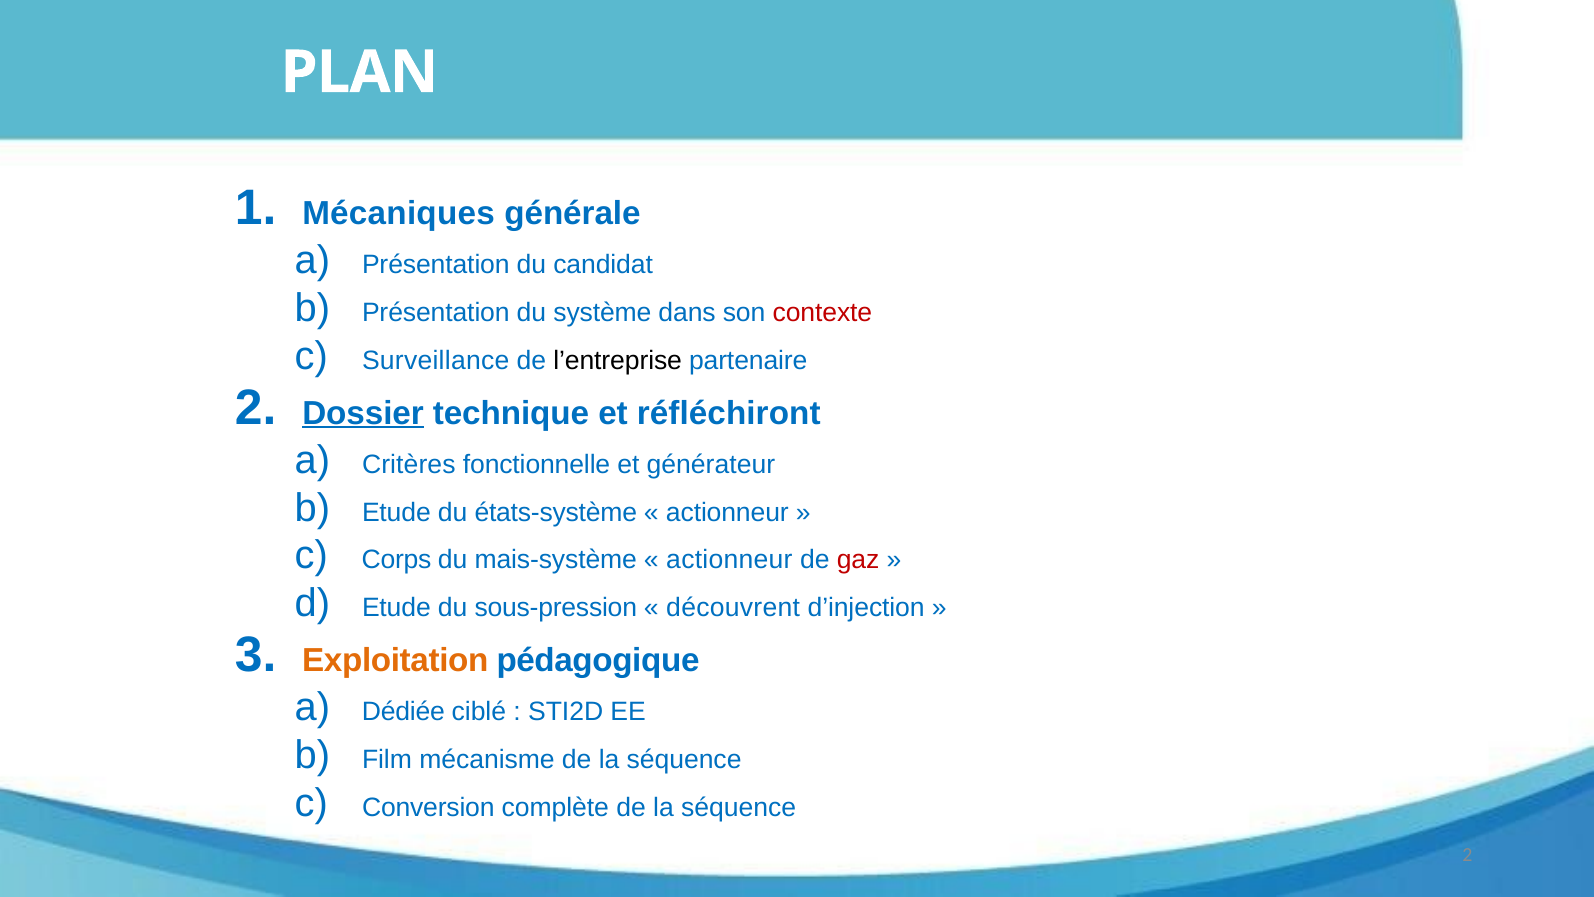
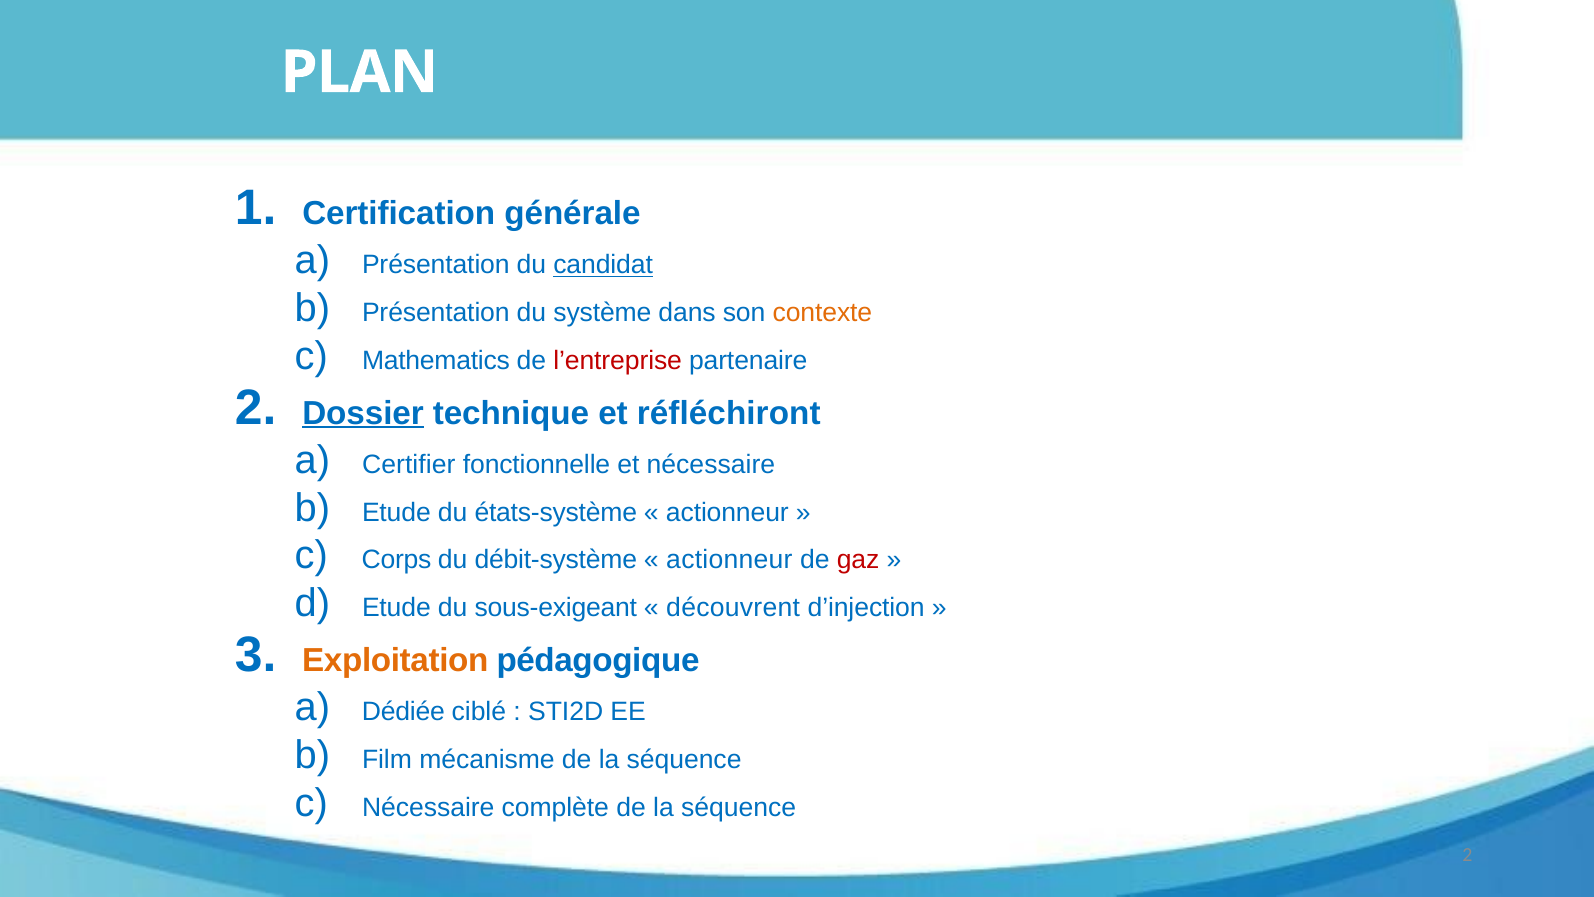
Mécaniques: Mécaniques -> Certification
candidat underline: none -> present
contexte colour: red -> orange
Surveillance: Surveillance -> Mathematics
l’entreprise colour: black -> red
Critères: Critères -> Certifier
et générateur: générateur -> nécessaire
mais-système: mais-système -> débit-système
sous-pression: sous-pression -> sous-exigeant
Conversion at (428, 807): Conversion -> Nécessaire
